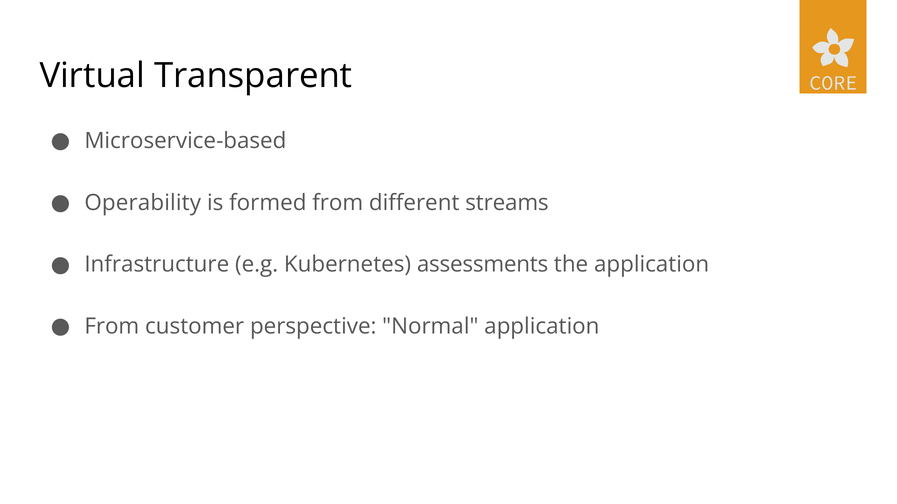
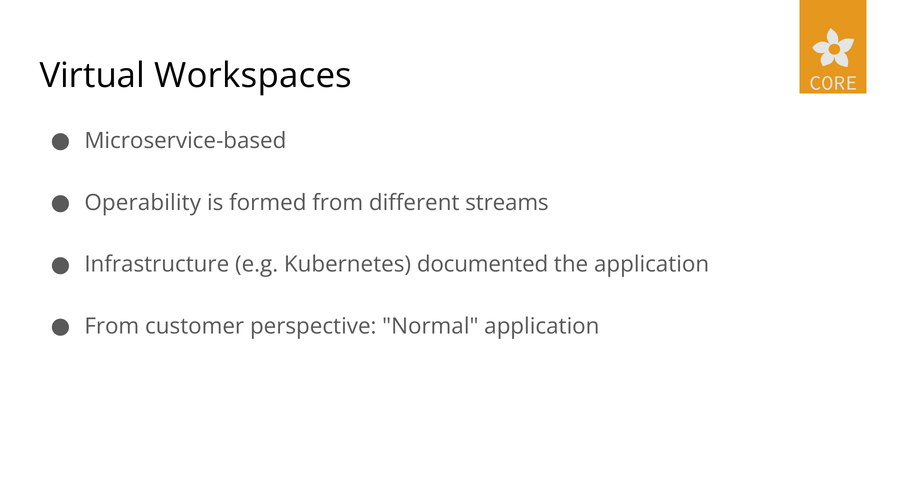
Transparent: Transparent -> Workspaces
assessments: assessments -> documented
